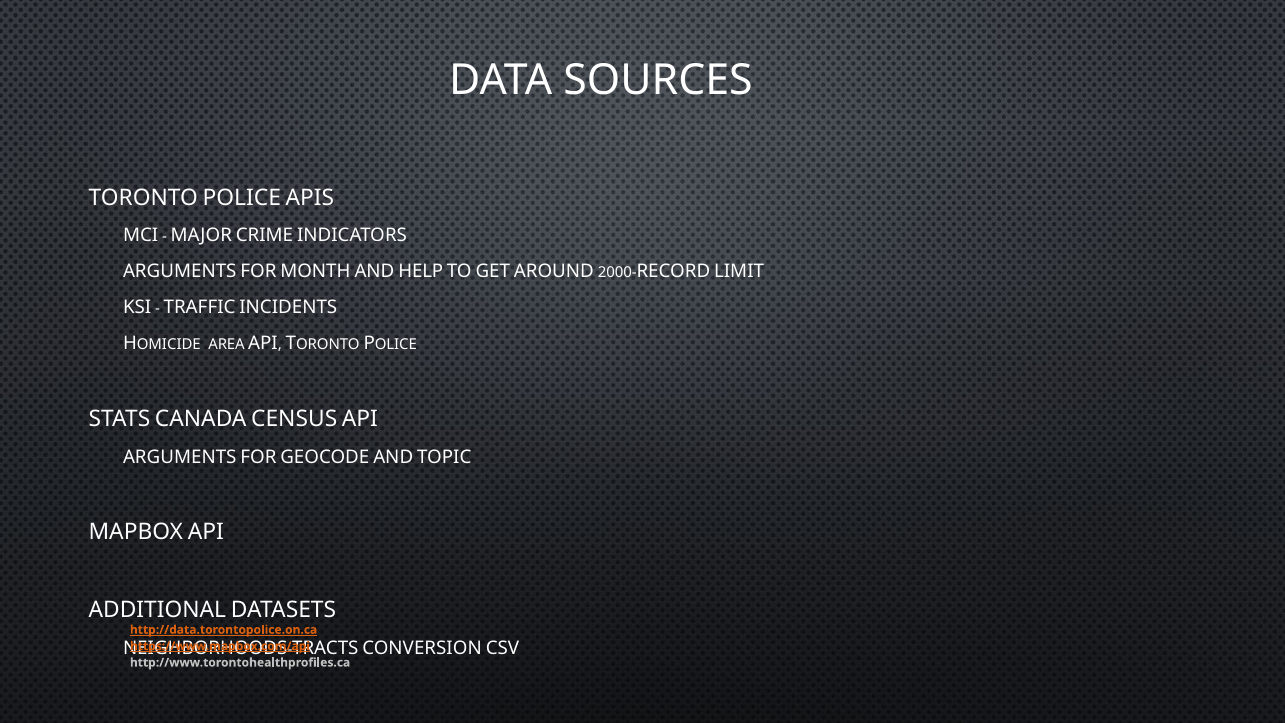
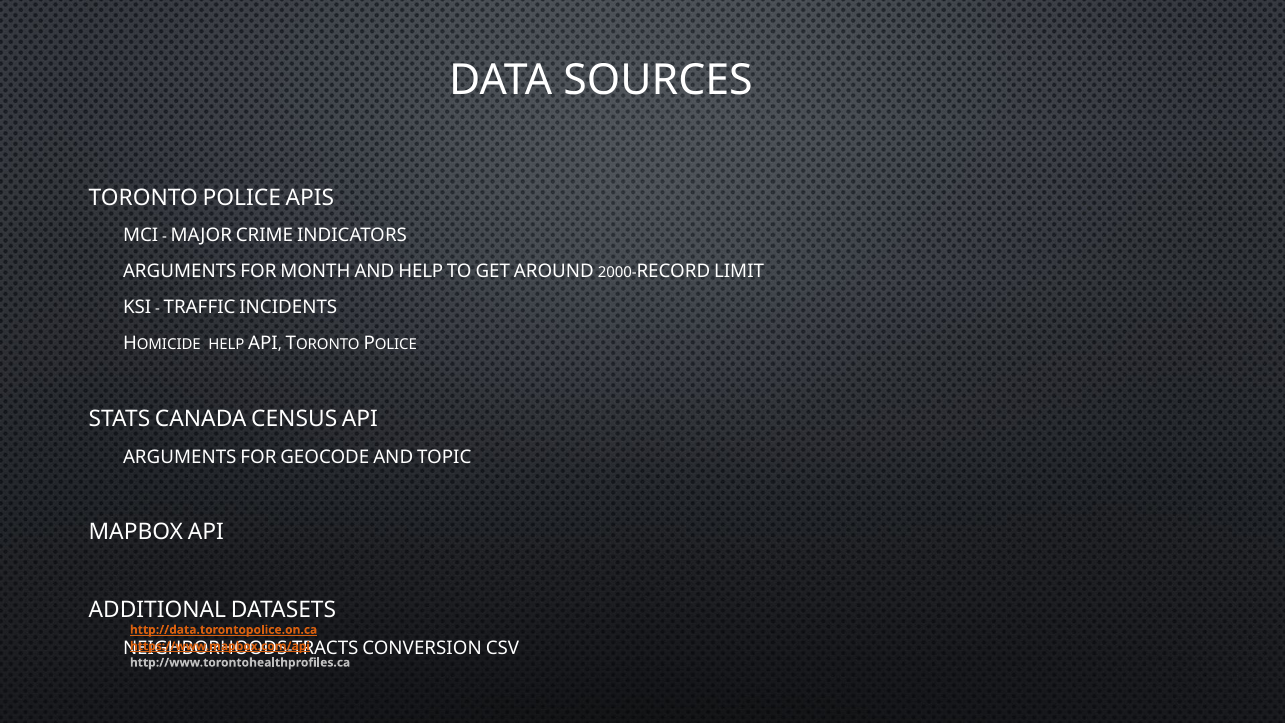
HOMICIDE AREA: AREA -> HELP
